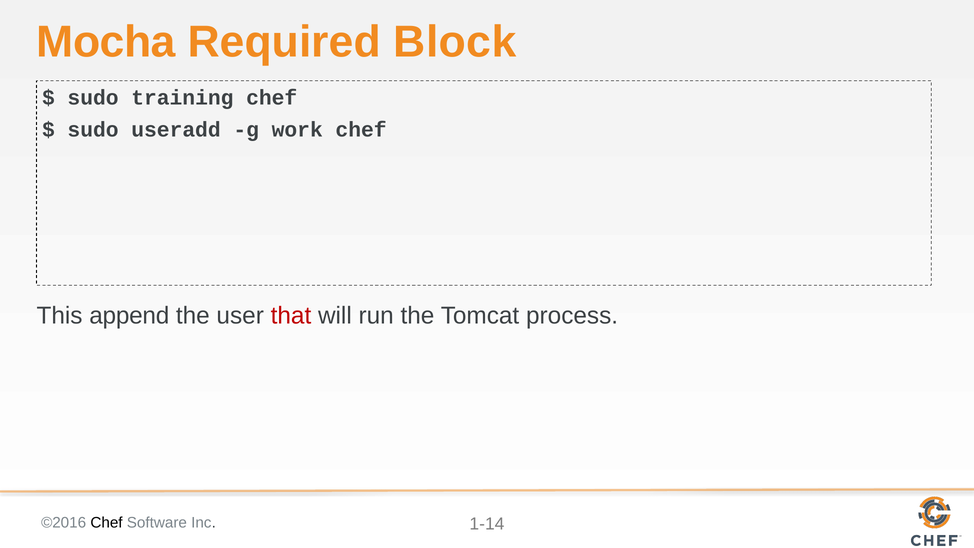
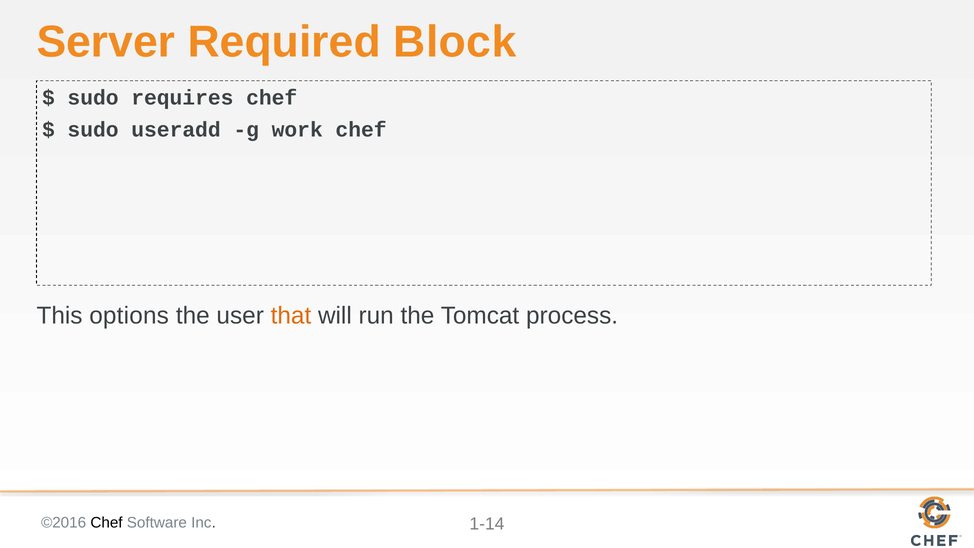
Mocha: Mocha -> Server
training: training -> requires
append: append -> options
that colour: red -> orange
